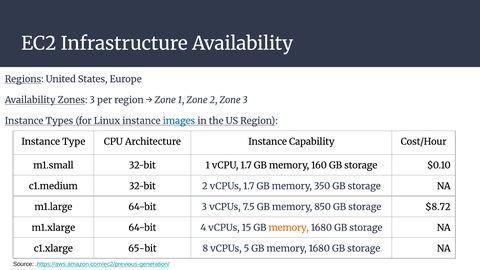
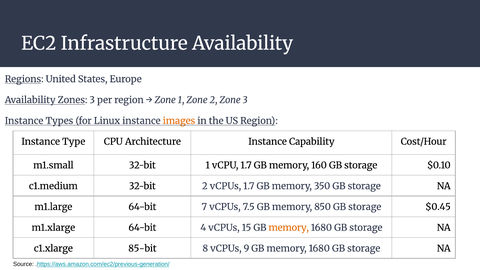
images colour: blue -> orange
64-bit 3: 3 -> 7
$8.72: $8.72 -> $0.45
65-bit: 65-bit -> 85-bit
5: 5 -> 9
